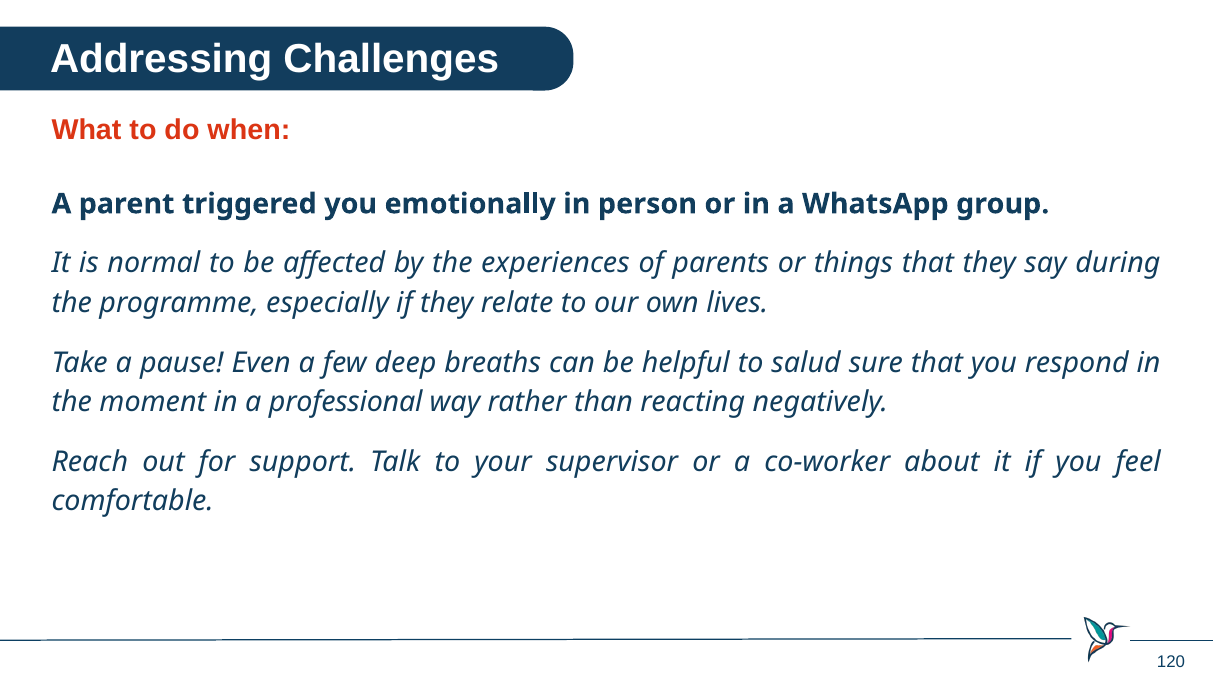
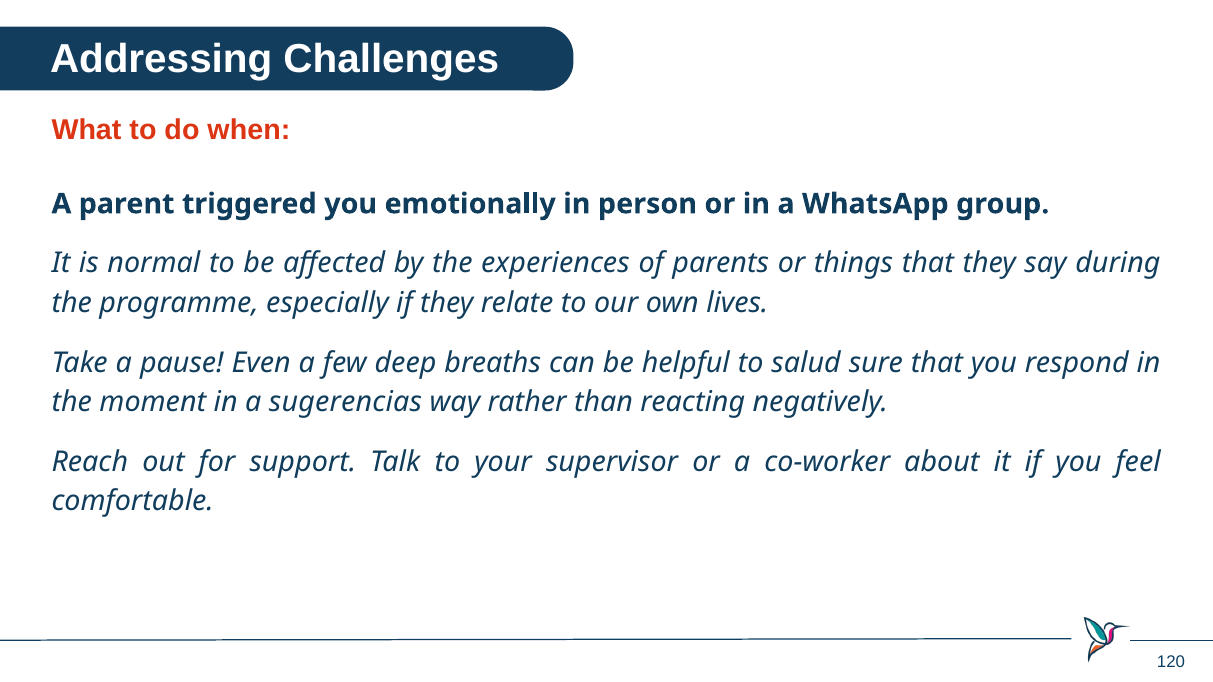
professional: professional -> sugerencias
